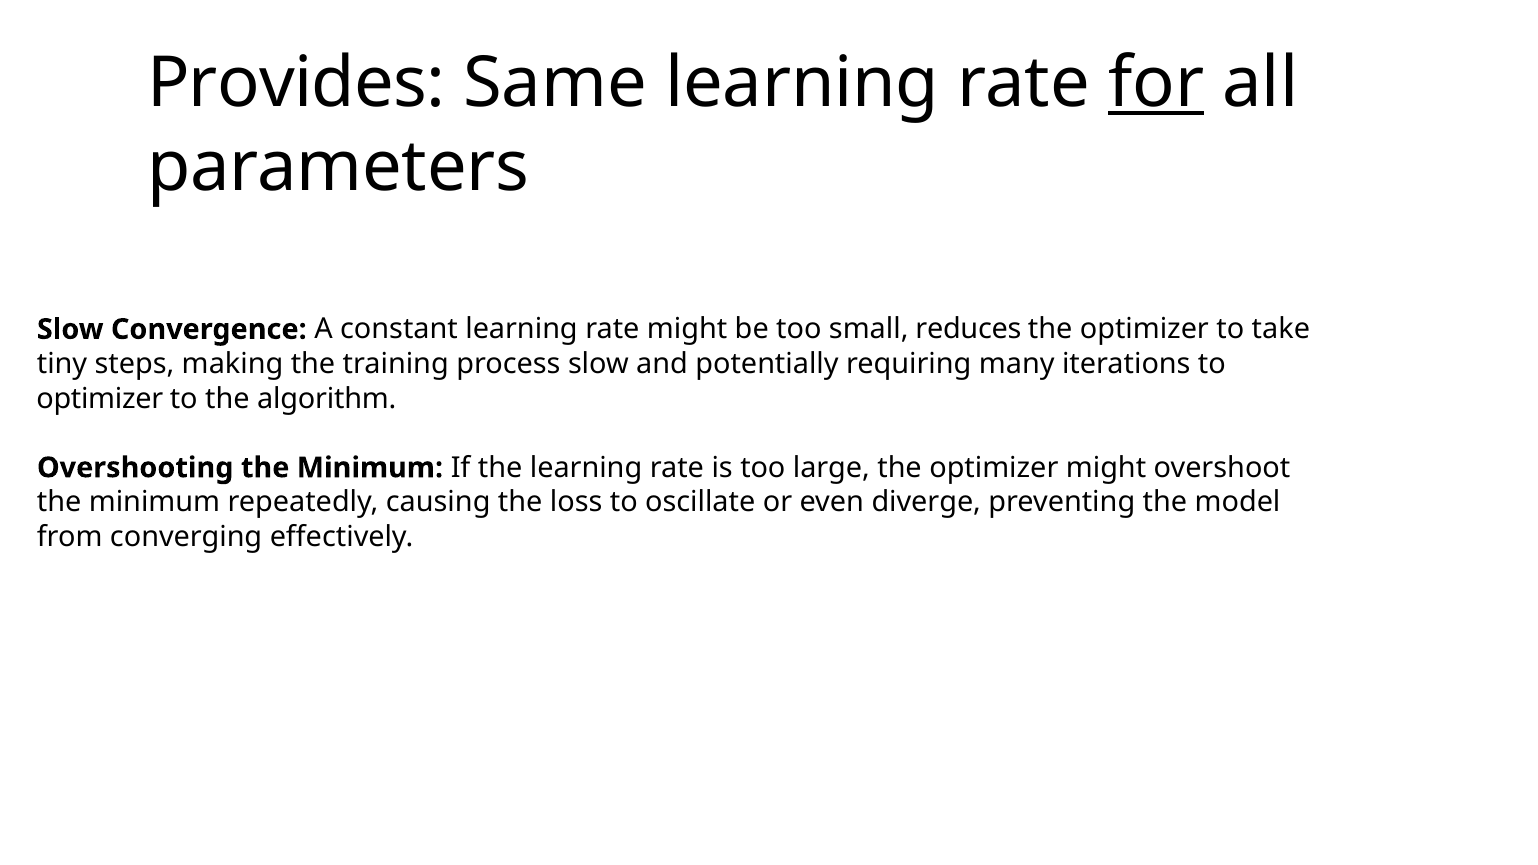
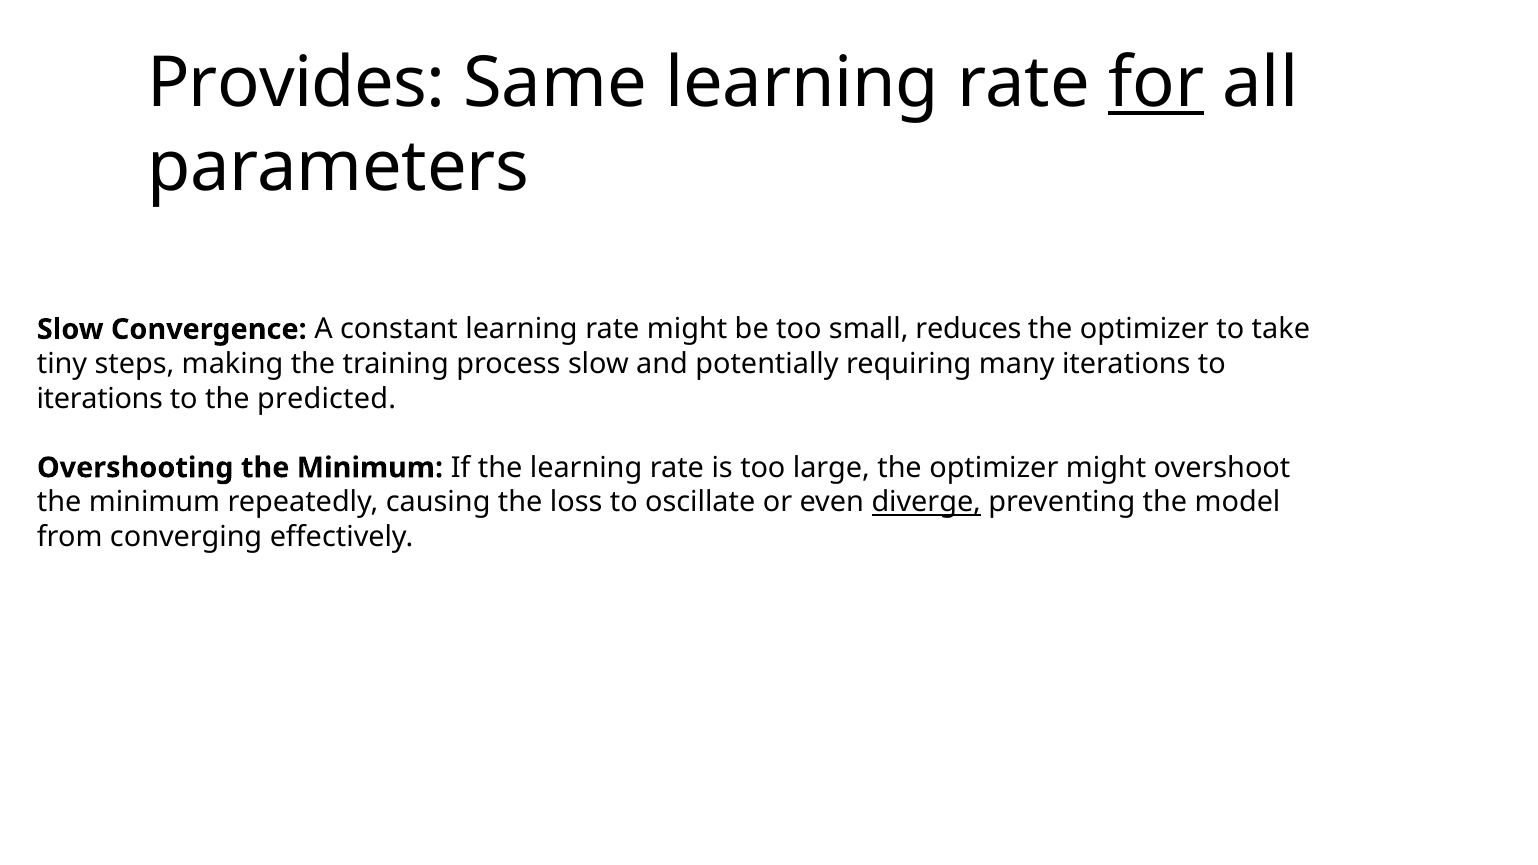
optimizer at (100, 399): optimizer -> iterations
algorithm: algorithm -> predicted
diverge underline: none -> present
